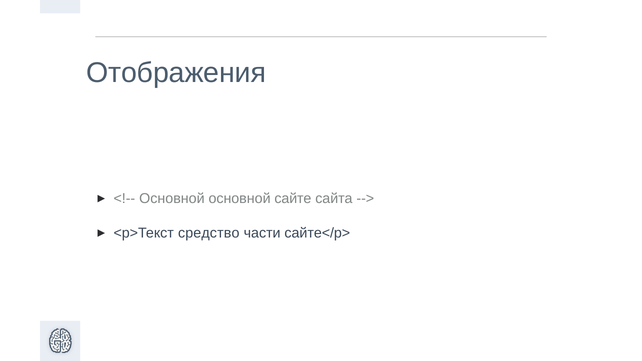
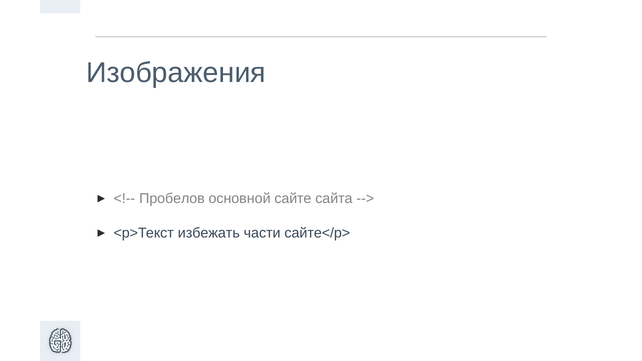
Отображения: Отображения -> Изображения
Основной at (172, 198): Основной -> Пробелов
средство: средство -> избежать
